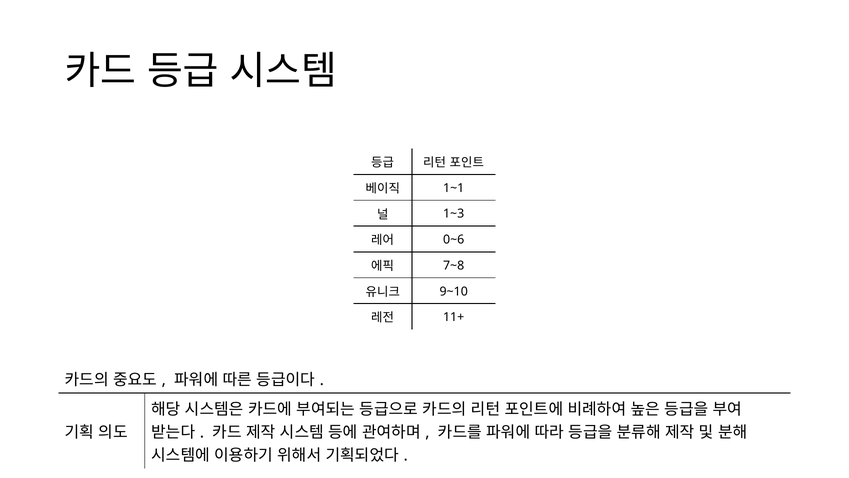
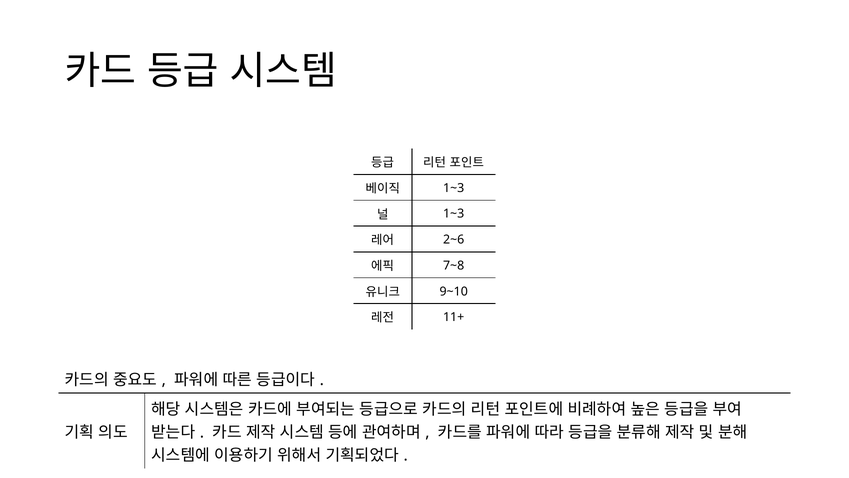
1~1 at (454, 188): 1~1 -> 1~3
0~6: 0~6 -> 2~6
